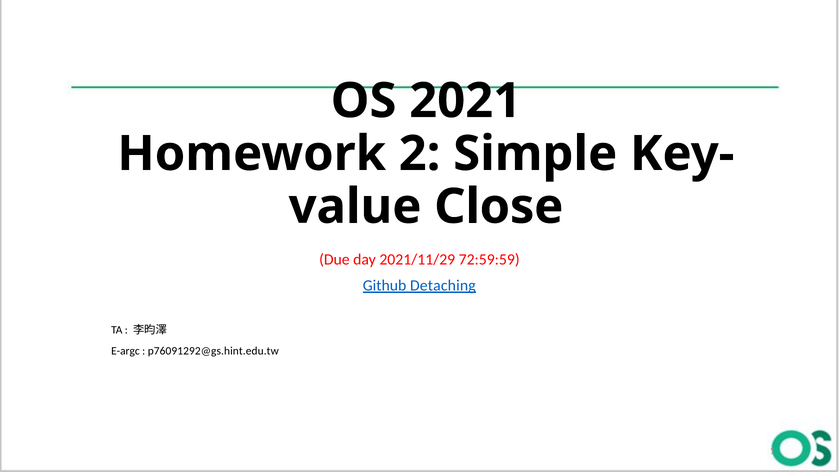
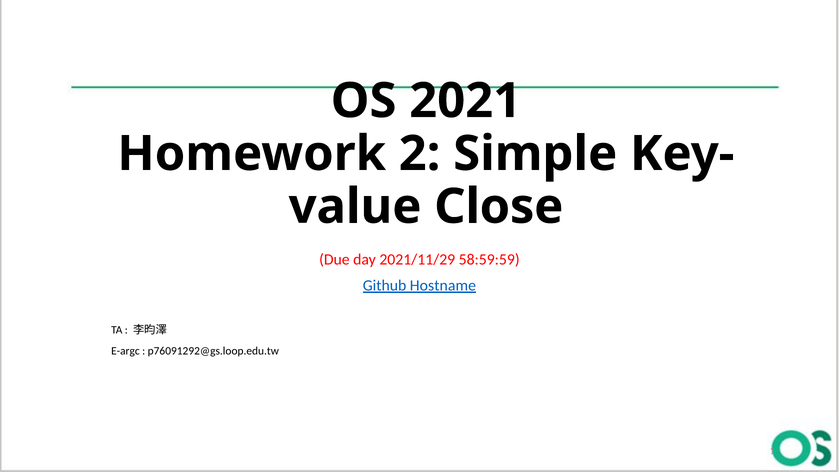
72:59:59: 72:59:59 -> 58:59:59
Detaching: Detaching -> Hostname
p76091292@gs.hint.edu.tw: p76091292@gs.hint.edu.tw -> p76091292@gs.loop.edu.tw
